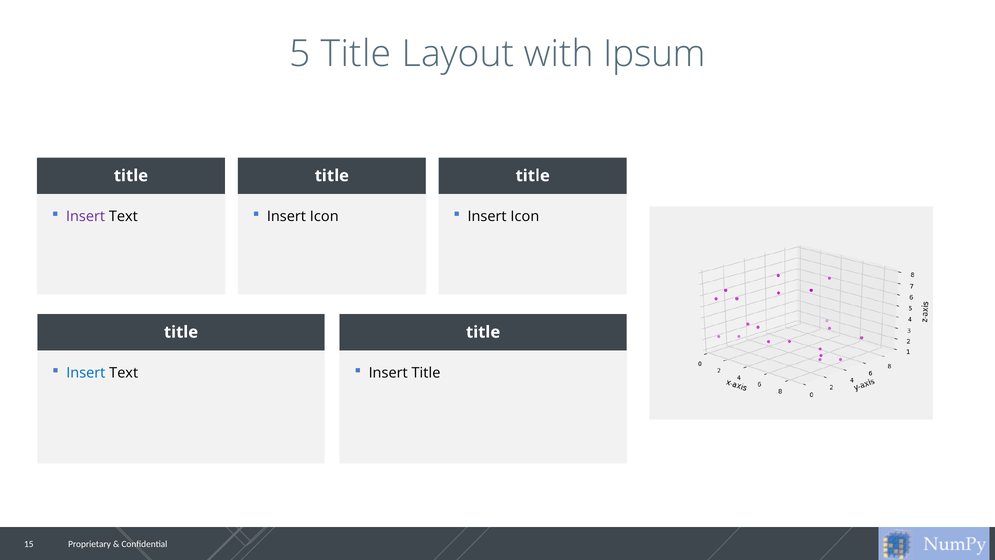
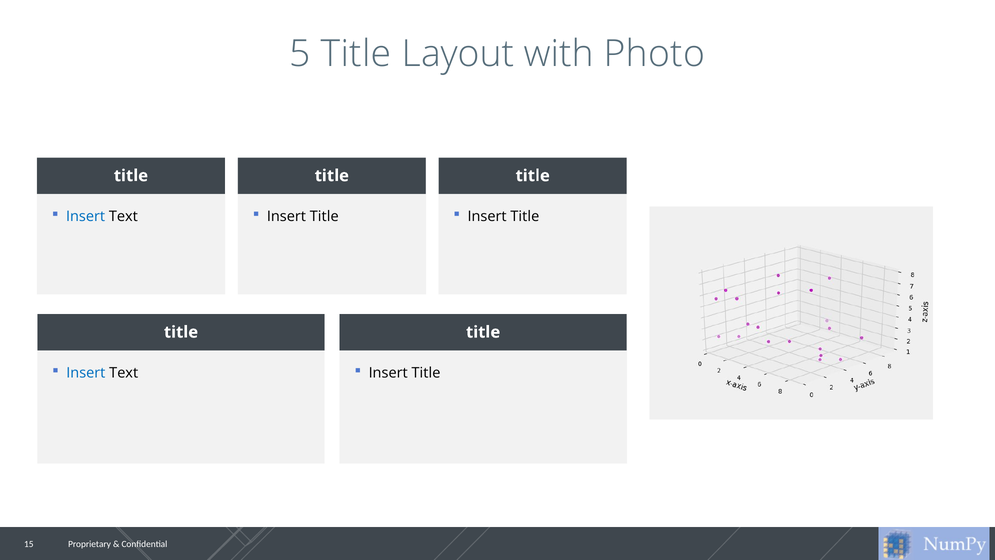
Ipsum: Ipsum -> Photo
Insert at (86, 216) colour: purple -> blue
Icon at (324, 216): Icon -> Title
Icon at (525, 216): Icon -> Title
